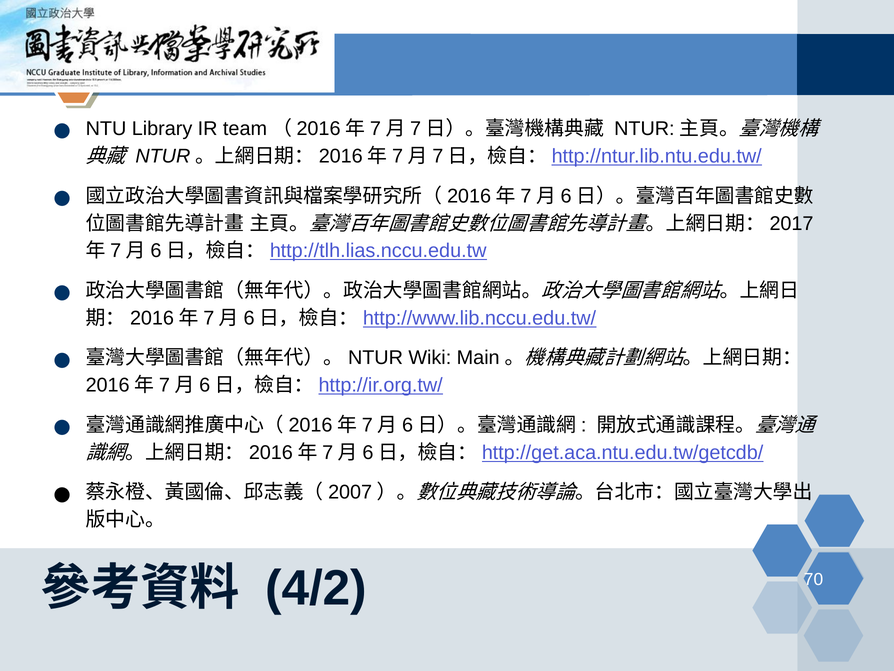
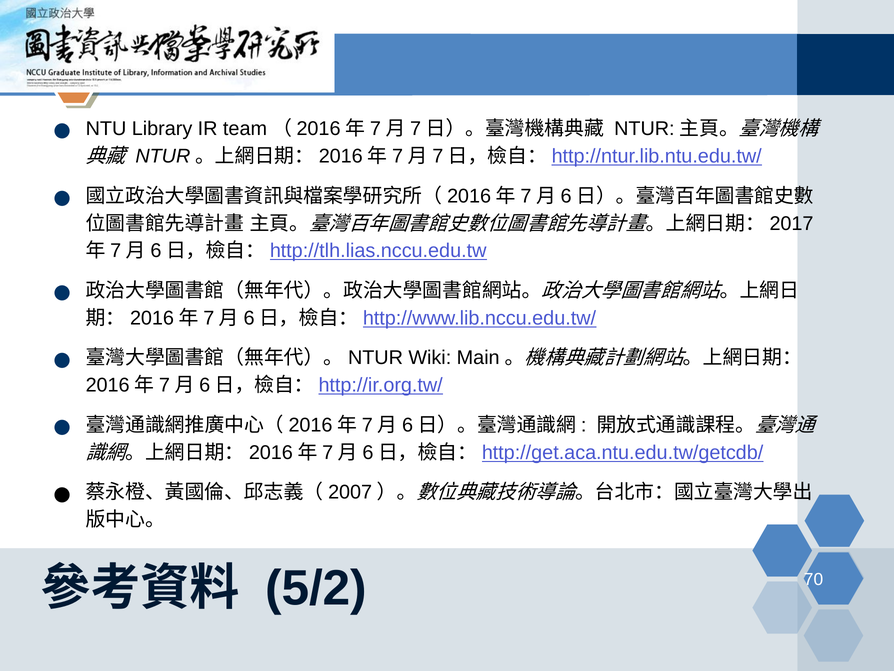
4/2: 4/2 -> 5/2
